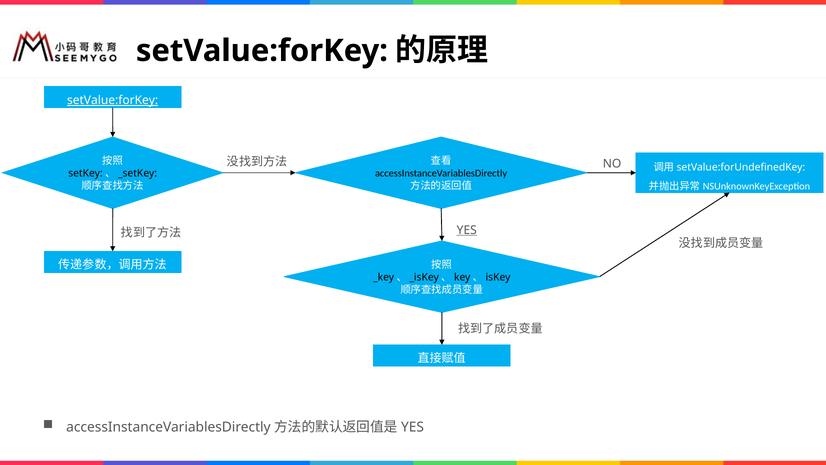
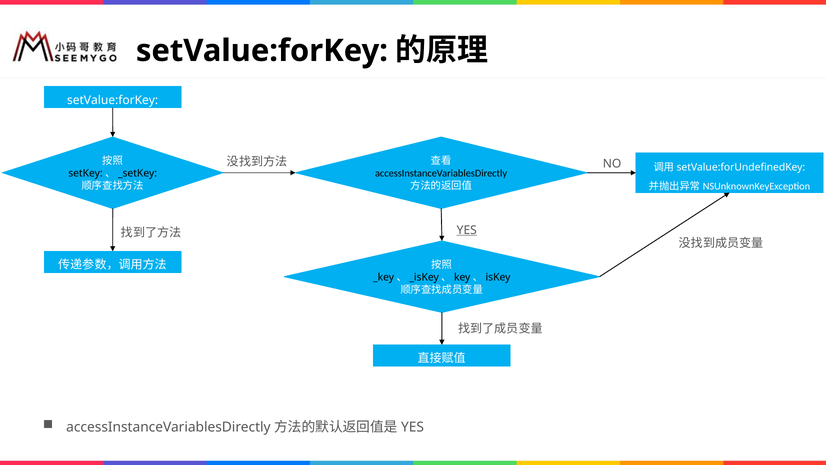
setValue:forKey at (113, 100) underline: present -> none
